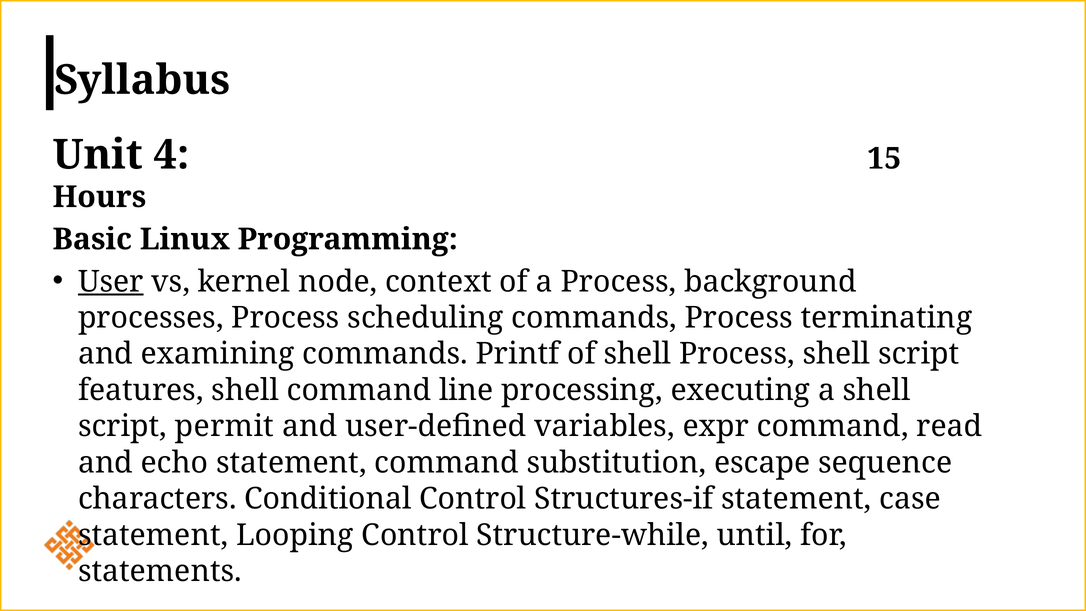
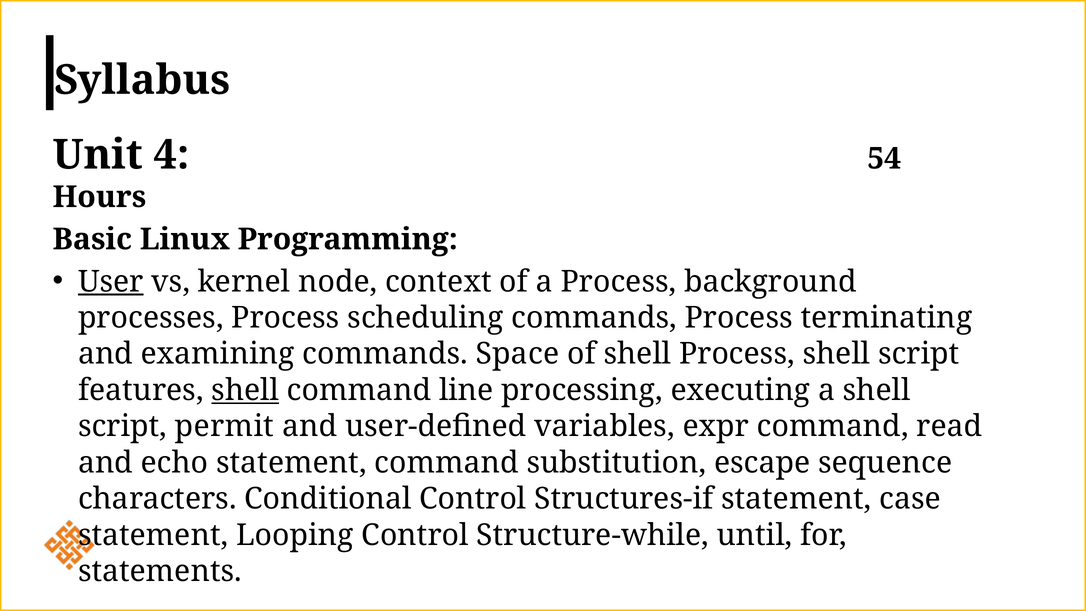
15: 15 -> 54
Printf: Printf -> Space
shell at (245, 390) underline: none -> present
